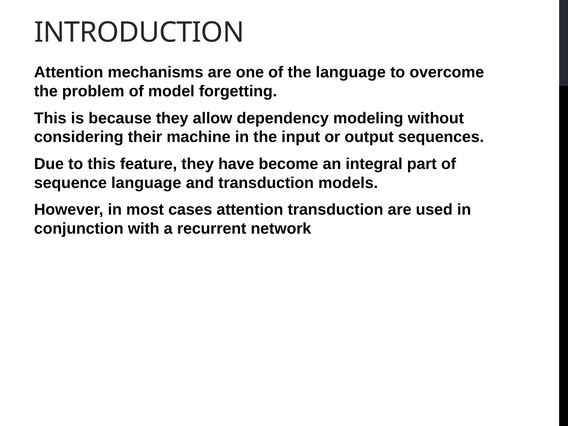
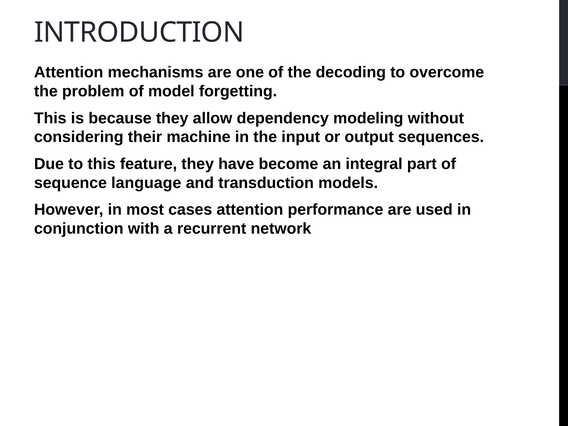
the language: language -> decoding
attention transduction: transduction -> performance
